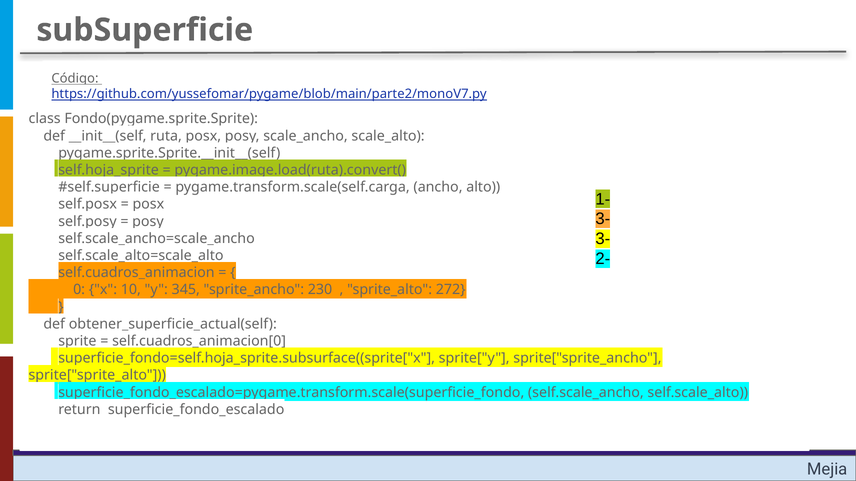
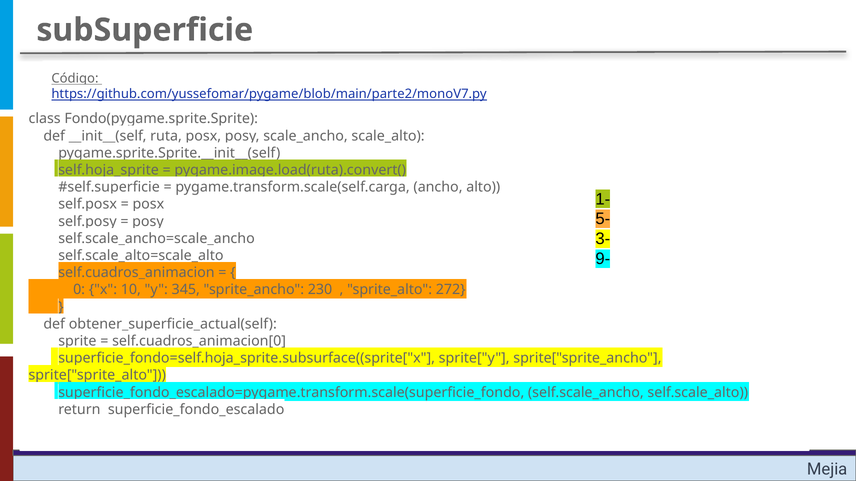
3- at (603, 219): 3- -> 5-
2-: 2- -> 9-
